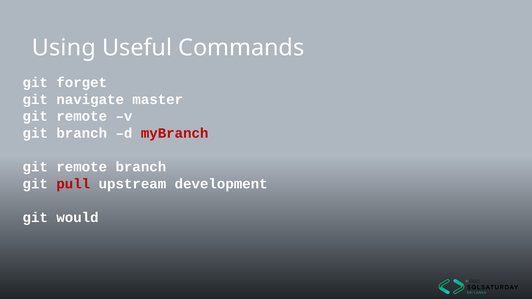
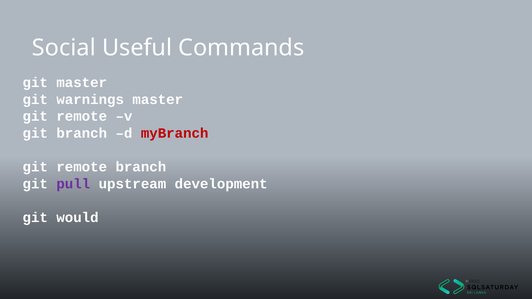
Using: Using -> Social
git forget: forget -> master
navigate: navigate -> warnings
pull colour: red -> purple
